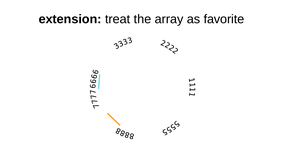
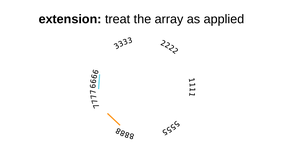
favorite: favorite -> applied
